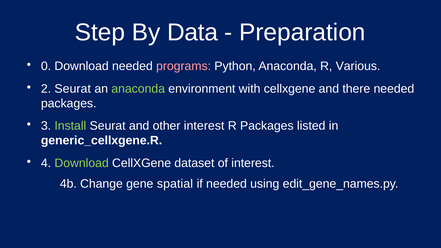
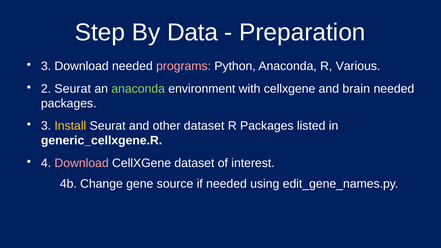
0 at (46, 66): 0 -> 3
there: there -> brain
Install colour: light green -> yellow
other interest: interest -> dataset
Download at (82, 163) colour: light green -> pink
spatial: spatial -> source
